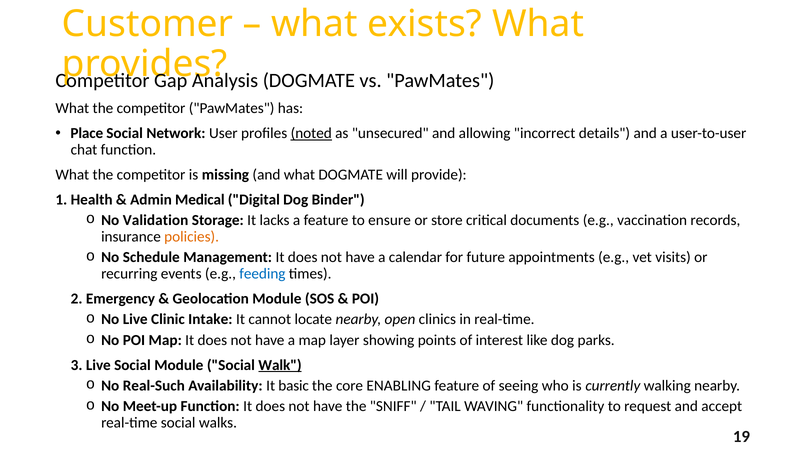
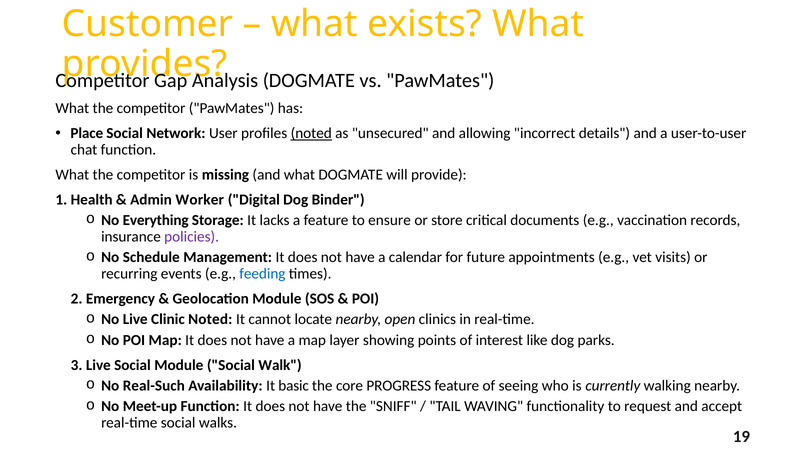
Medical: Medical -> Worker
Validation: Validation -> Everything
policies colour: orange -> purple
Clinic Intake: Intake -> Noted
Walk underline: present -> none
ENABLING: ENABLING -> PROGRESS
